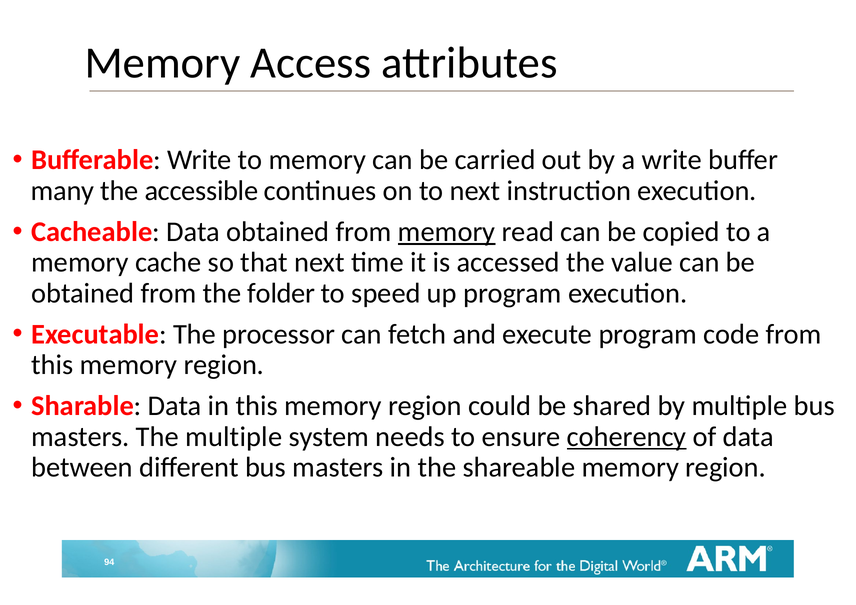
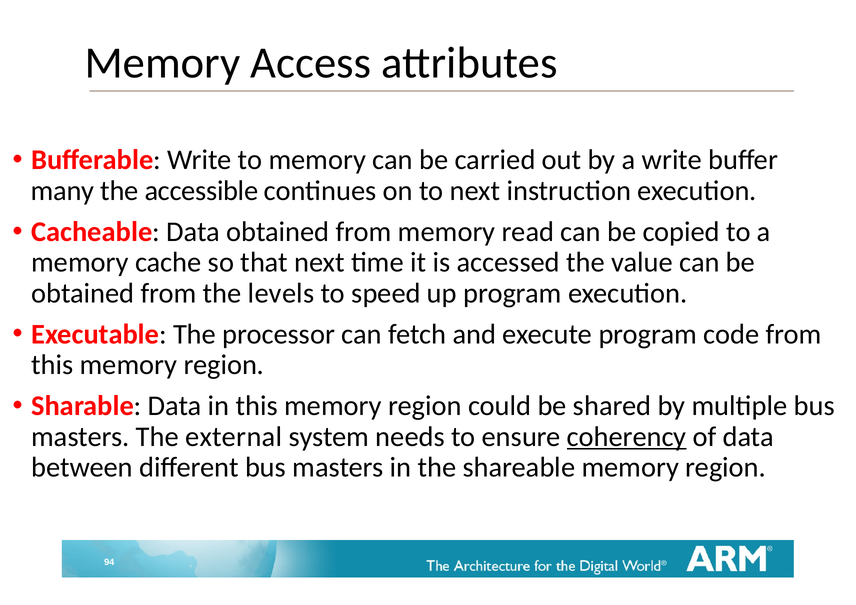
memory at (447, 232) underline: present -> none
folder: folder -> levels
The multiple: multiple -> external
